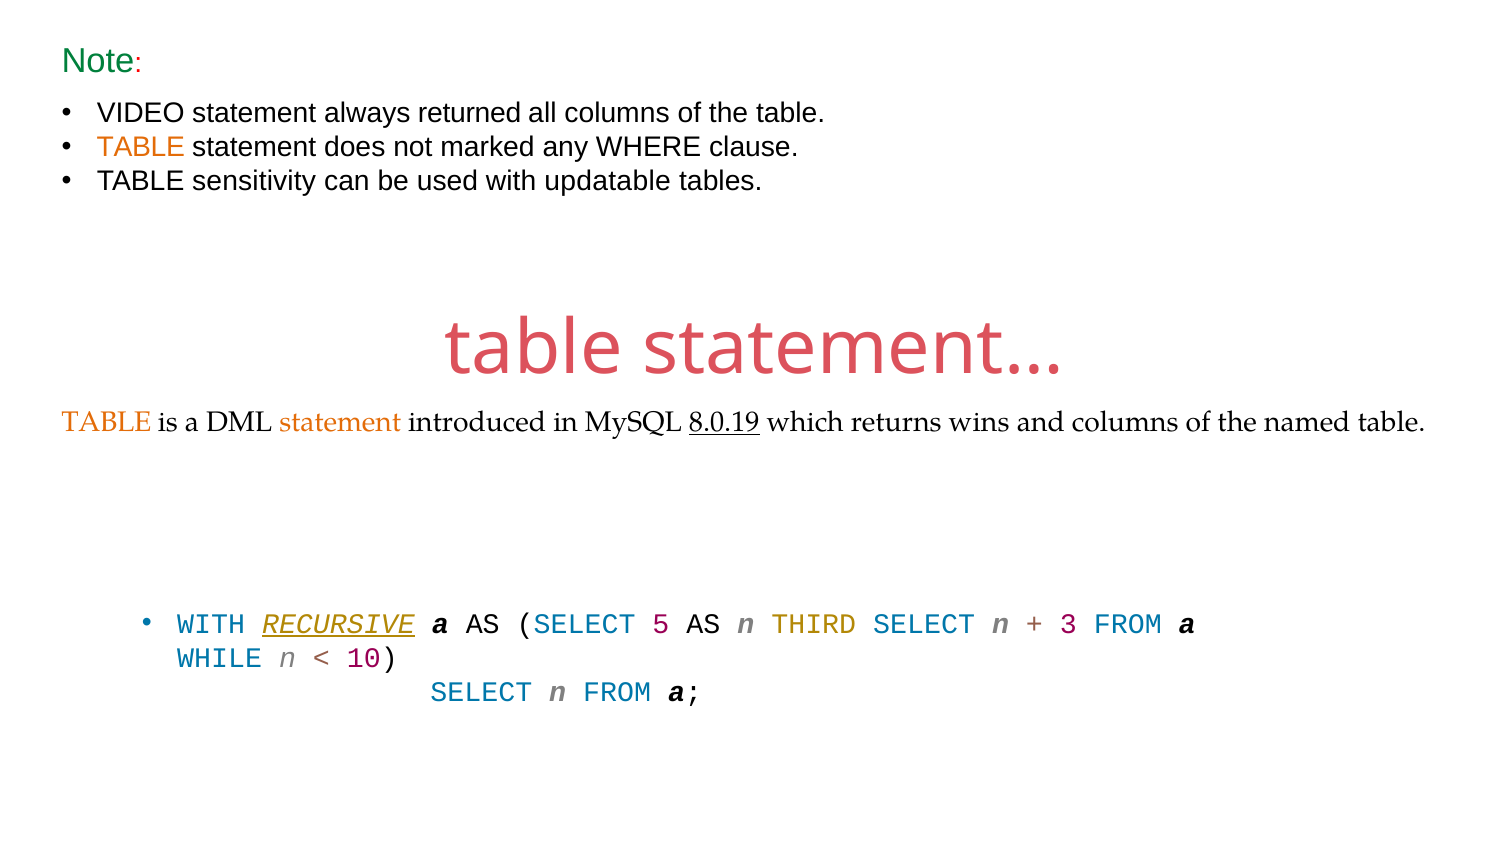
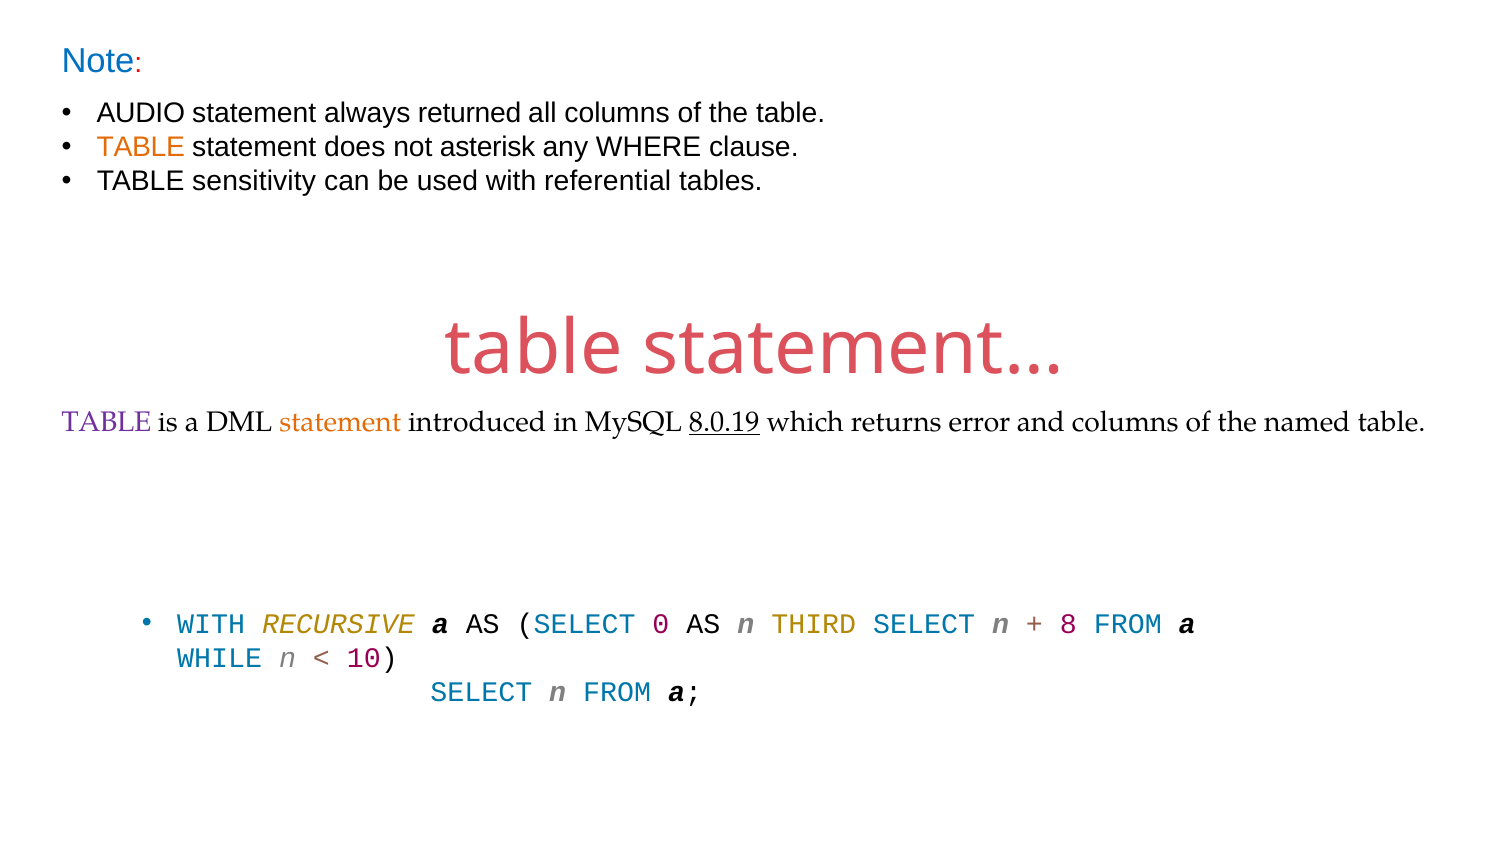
Note colour: green -> blue
VIDEO: VIDEO -> AUDIO
marked: marked -> asterisk
updatable: updatable -> referential
TABLE at (106, 422) colour: orange -> purple
wins: wins -> error
RECURSIVE underline: present -> none
5: 5 -> 0
3: 3 -> 8
